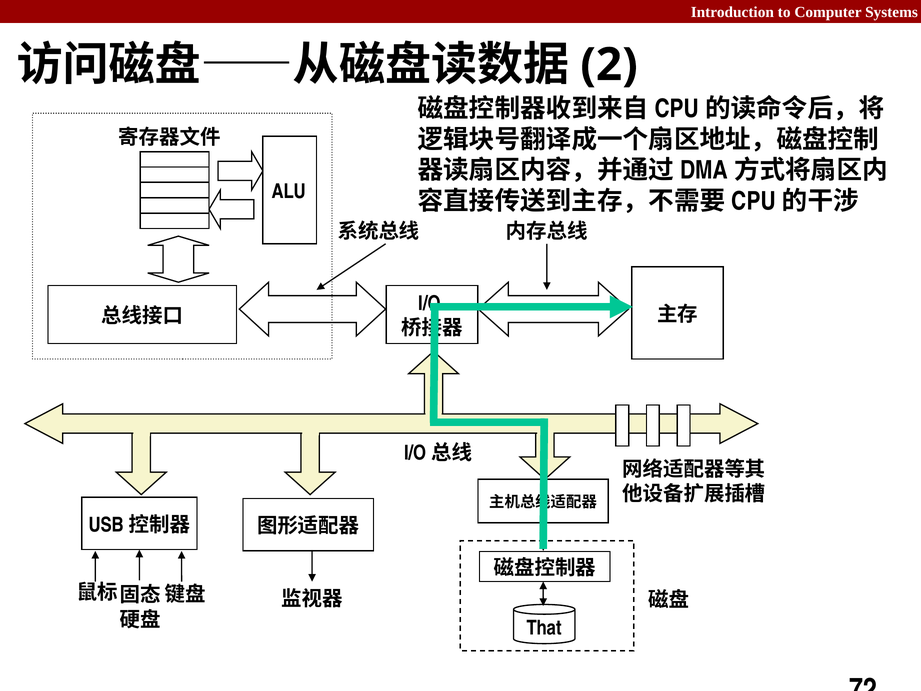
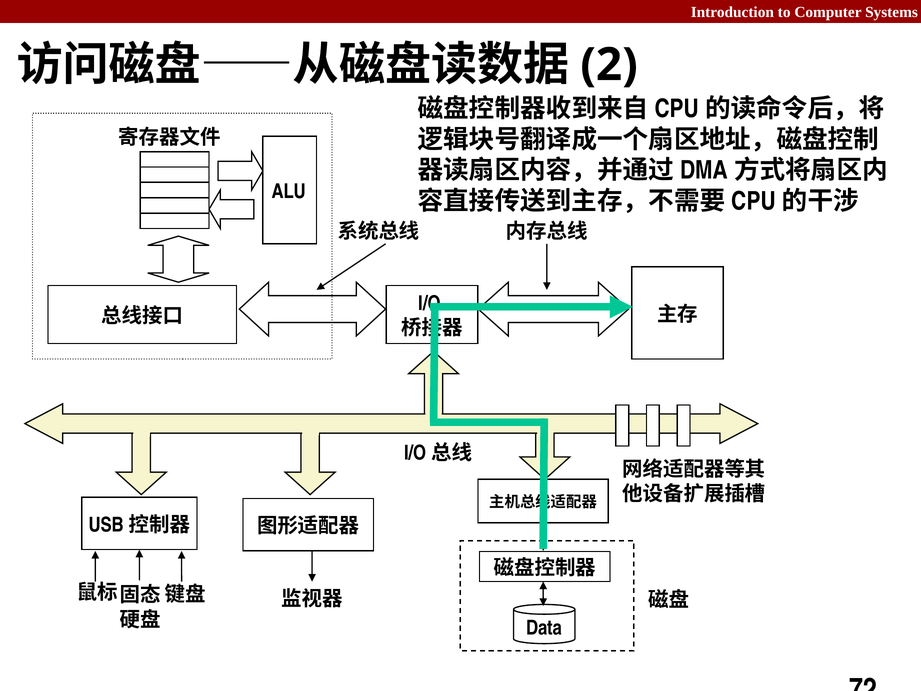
That: That -> Data
